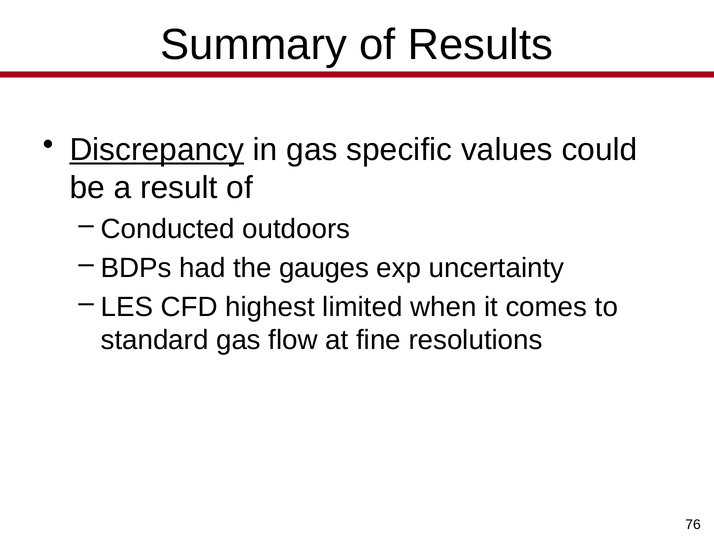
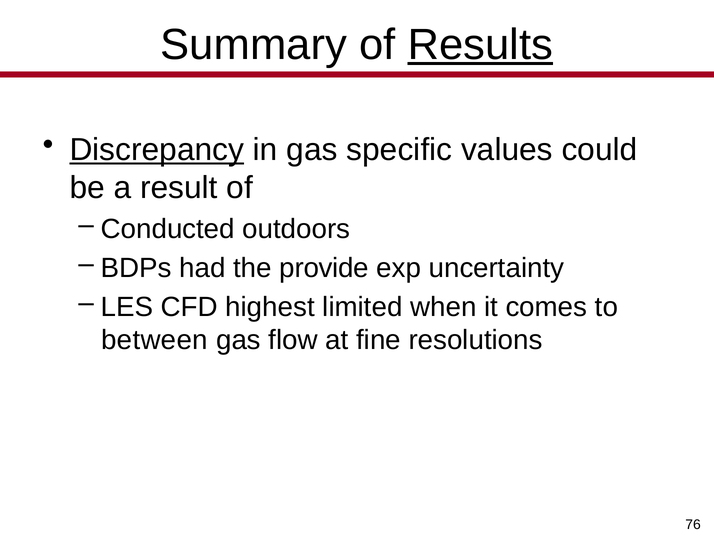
Results underline: none -> present
gauges: gauges -> provide
standard: standard -> between
